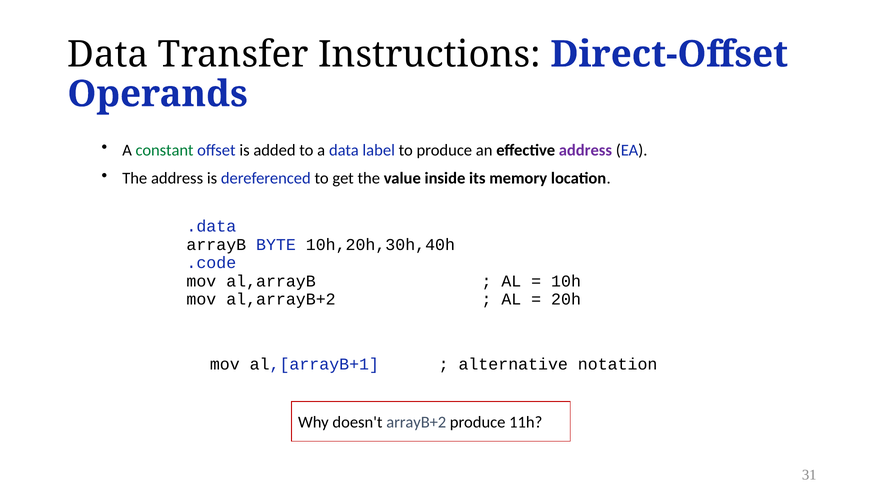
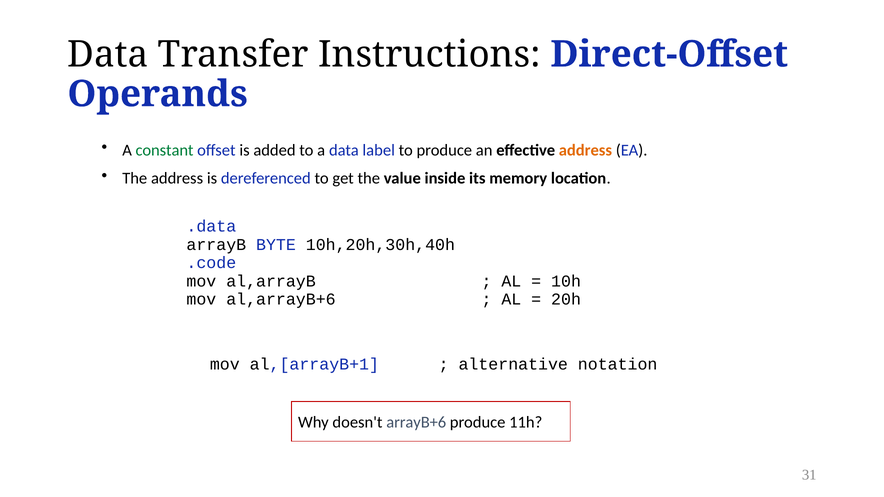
address at (585, 150) colour: purple -> orange
al,arrayB+2: al,arrayB+2 -> al,arrayB+6
arrayB+2: arrayB+2 -> arrayB+6
